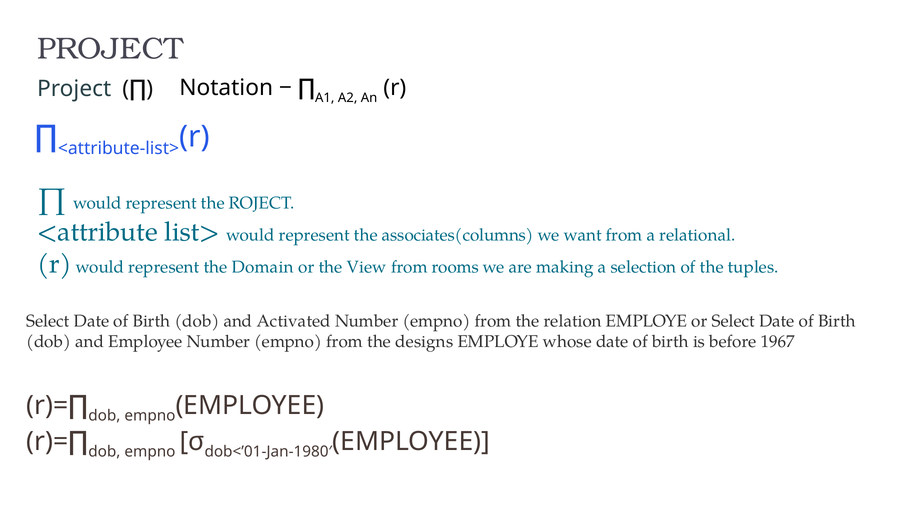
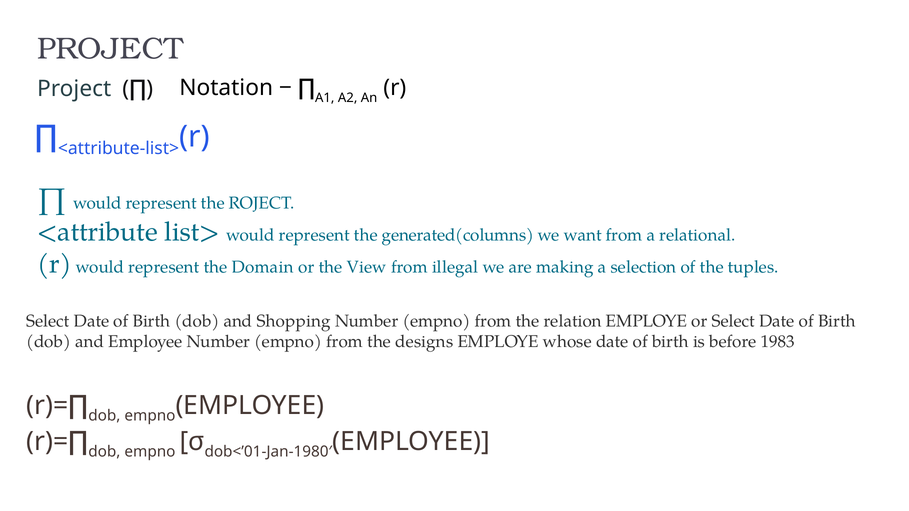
associates(columns: associates(columns -> generated(columns
rooms: rooms -> illegal
Activated: Activated -> Shopping
1967: 1967 -> 1983
